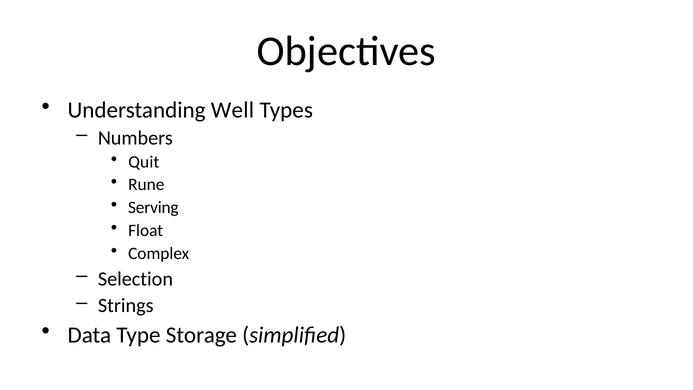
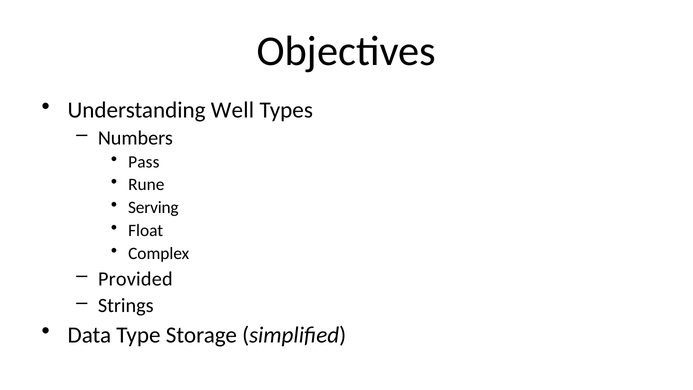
Quit: Quit -> Pass
Selection: Selection -> Provided
